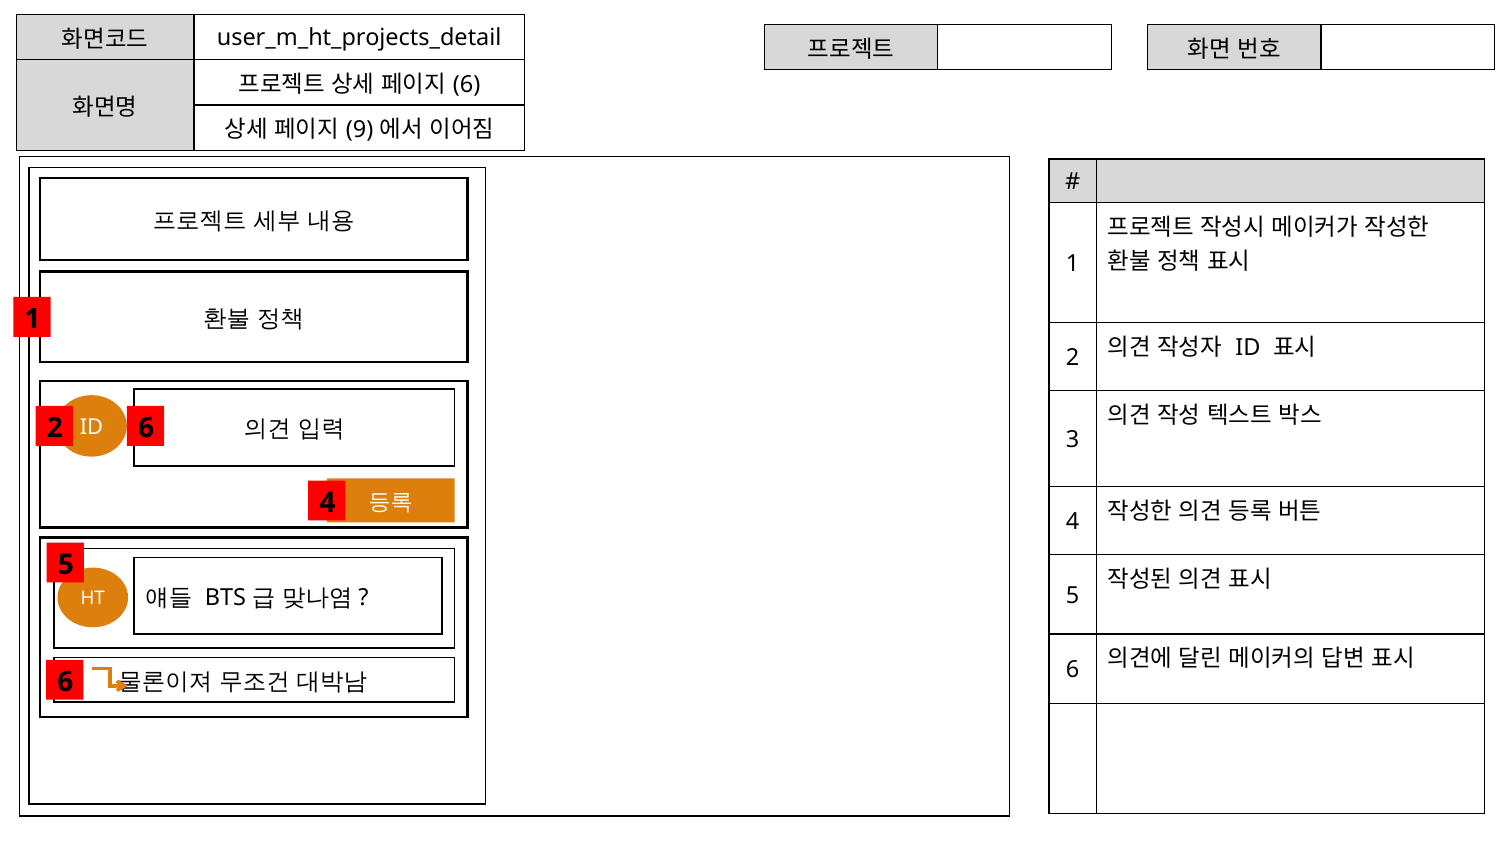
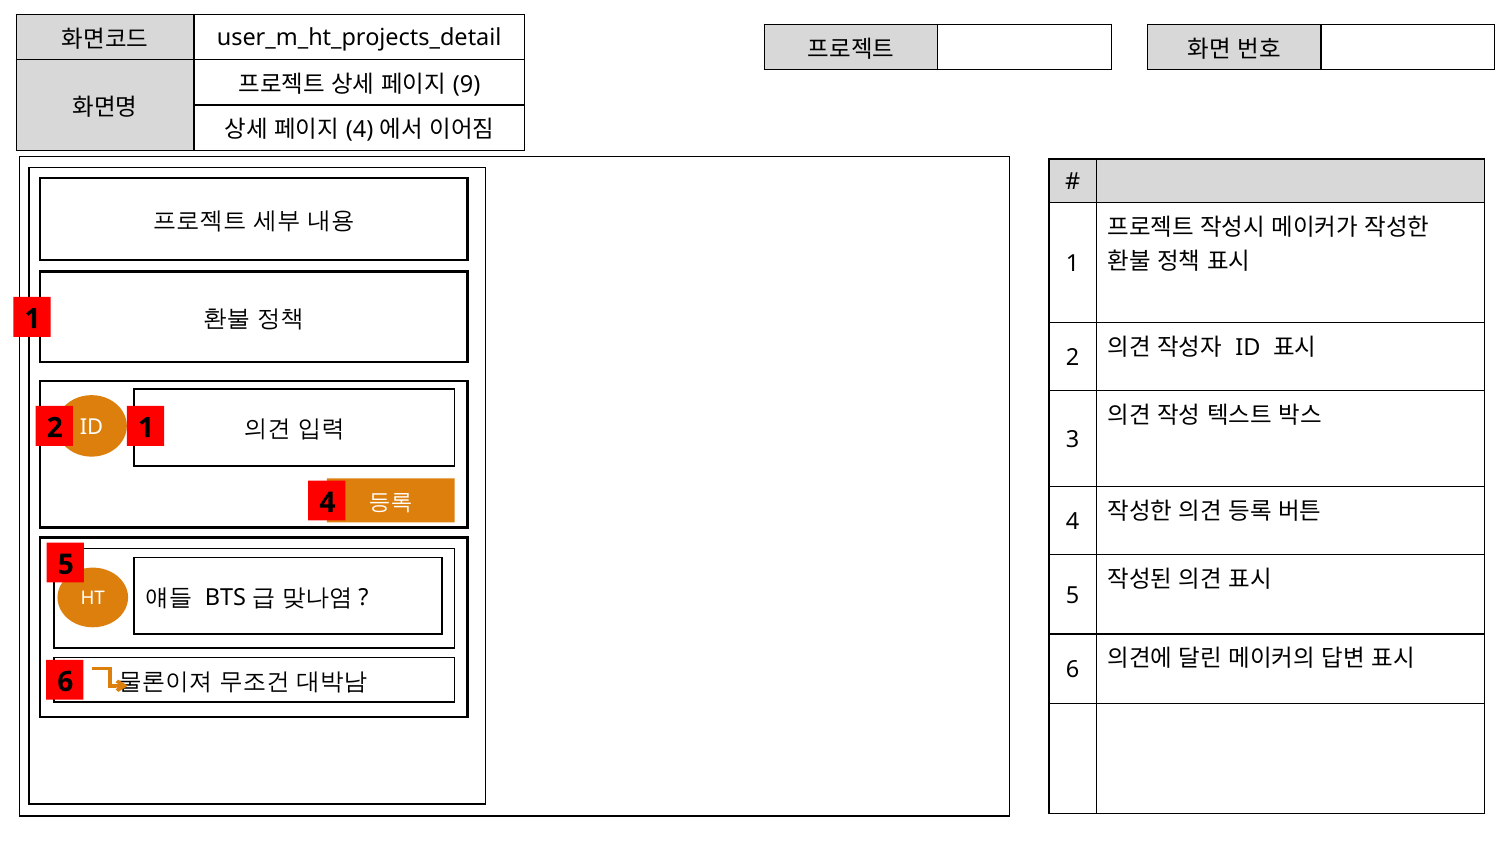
6 at (467, 85): 6 -> 9
9 at (360, 130): 9 -> 4
2 6: 6 -> 1
